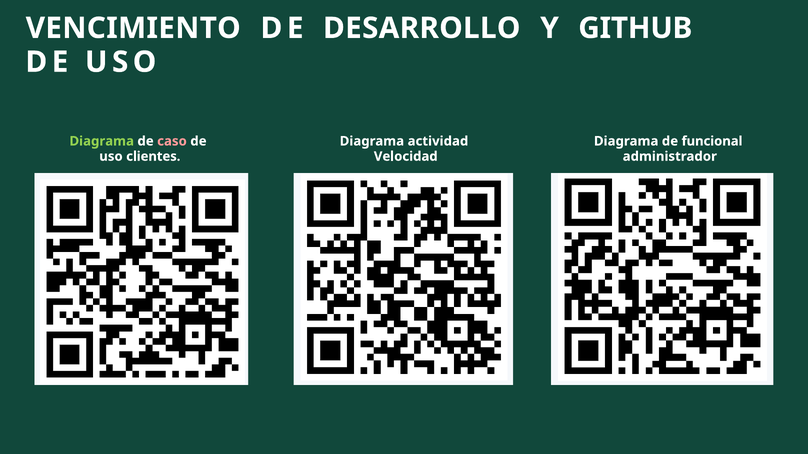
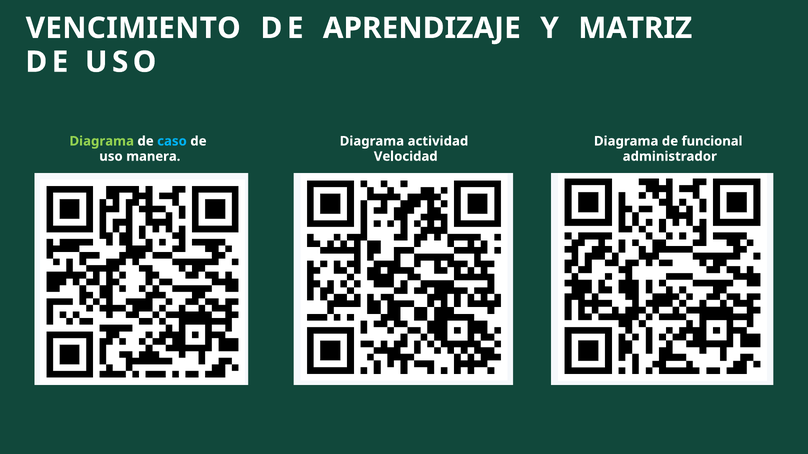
DESARROLLO: DESARROLLO -> APRENDIZAJE
GITHUB: GITHUB -> MATRIZ
caso colour: pink -> light blue
clientes: clientes -> manera
